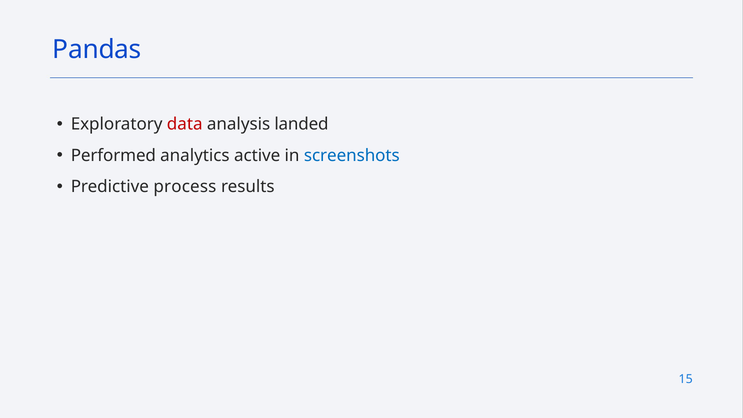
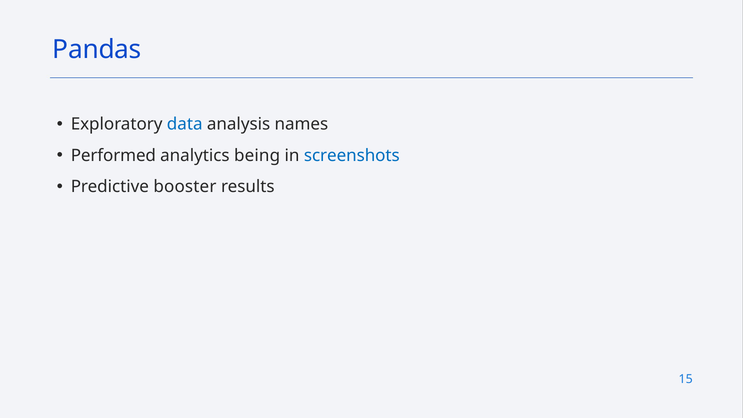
data colour: red -> blue
landed: landed -> names
active: active -> being
process: process -> booster
